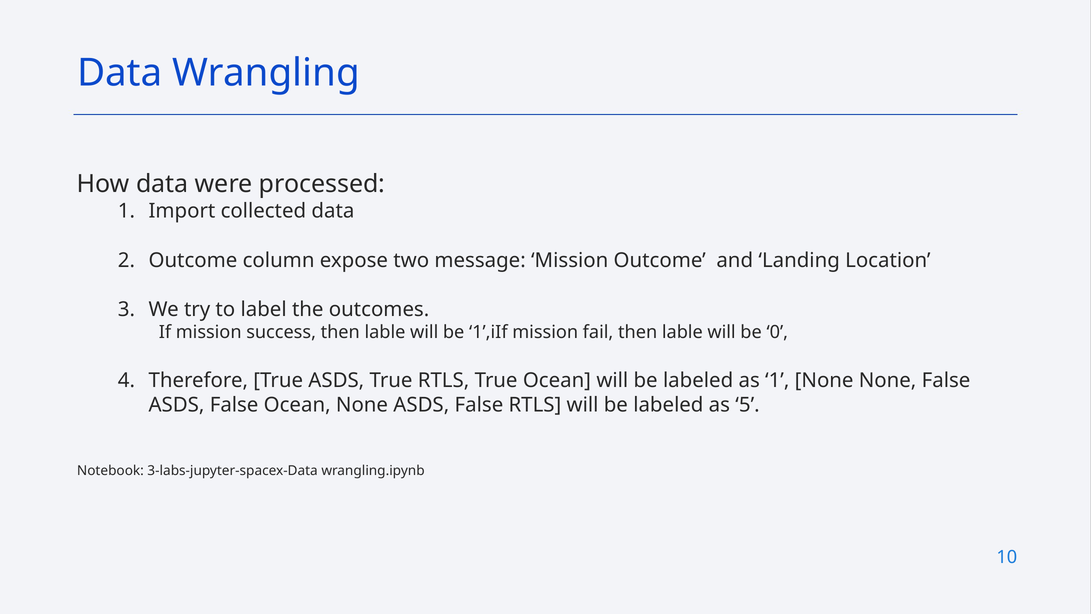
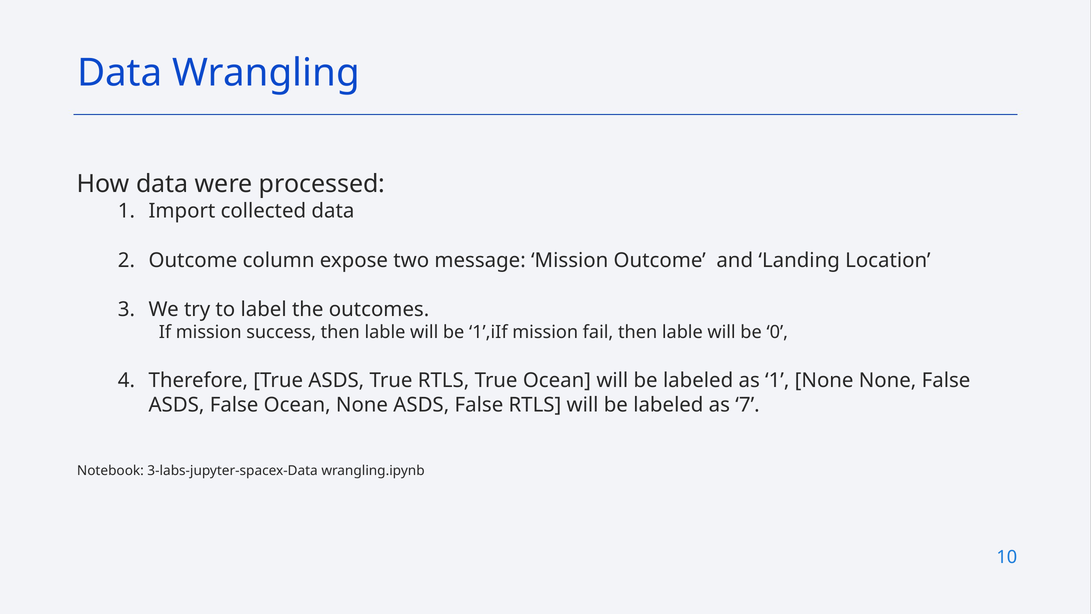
5: 5 -> 7
